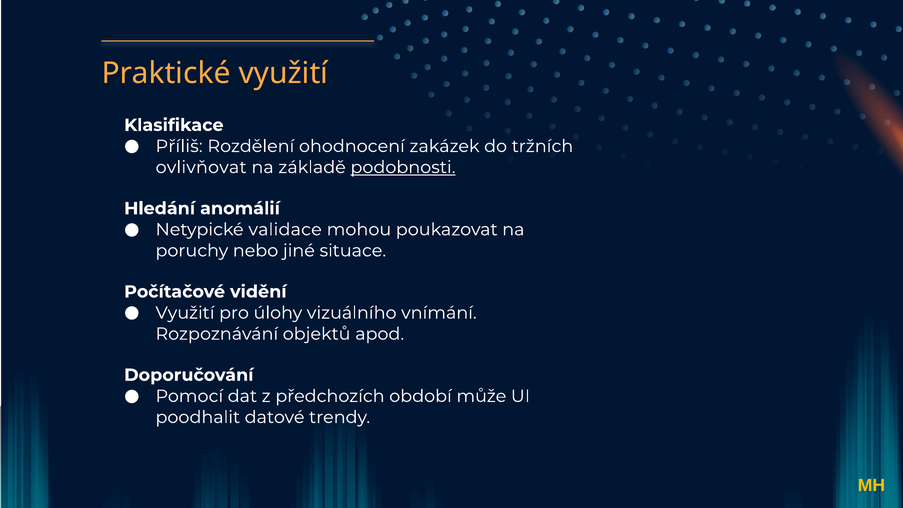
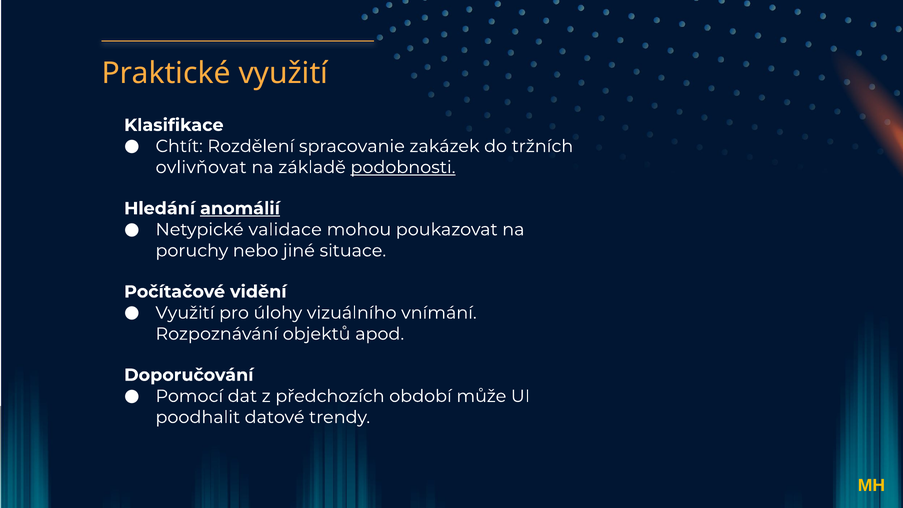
Příliš: Příliš -> Chtít
ohodnocení: ohodnocení -> spracovanie
anomálií underline: none -> present
